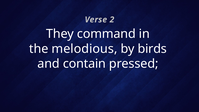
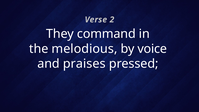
birds: birds -> voice
contain: contain -> praises
